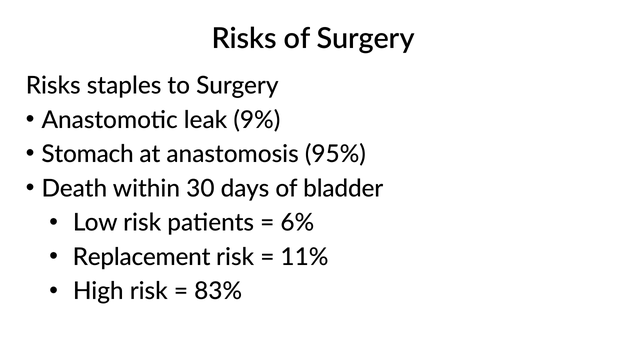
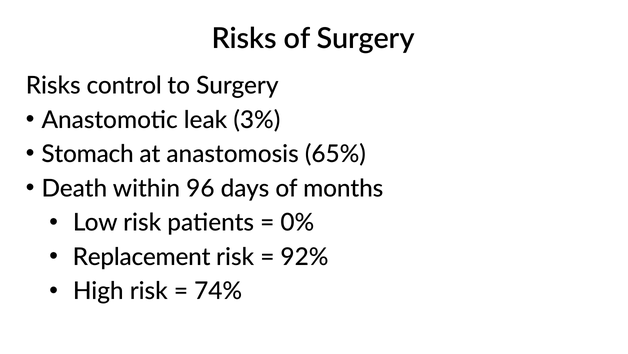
staples: staples -> control
9%: 9% -> 3%
95%: 95% -> 65%
30: 30 -> 96
bladder: bladder -> months
6%: 6% -> 0%
11%: 11% -> 92%
83%: 83% -> 74%
